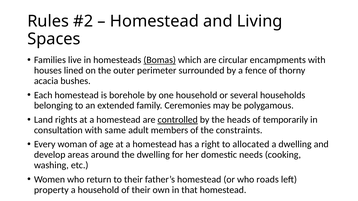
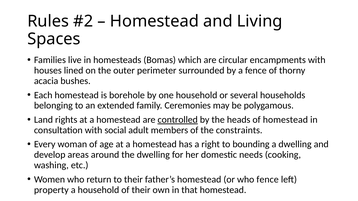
Bomas underline: present -> none
of temporarily: temporarily -> homestead
same: same -> social
allocated: allocated -> bounding
who roads: roads -> fence
